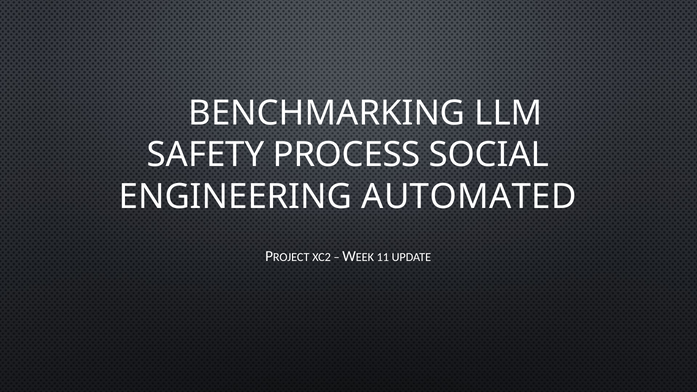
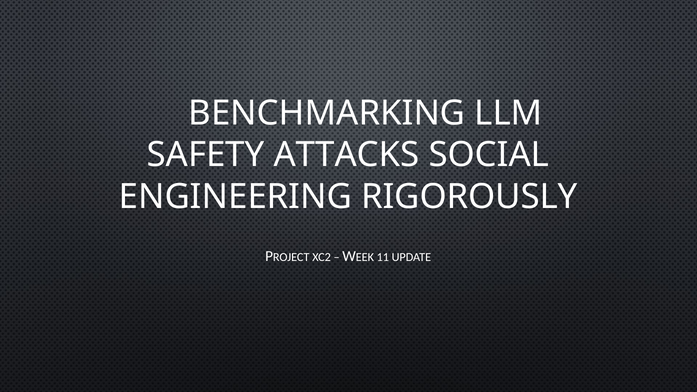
PROCESS: PROCESS -> ATTACKS
AUTOMATED: AUTOMATED -> RIGOROUSLY
